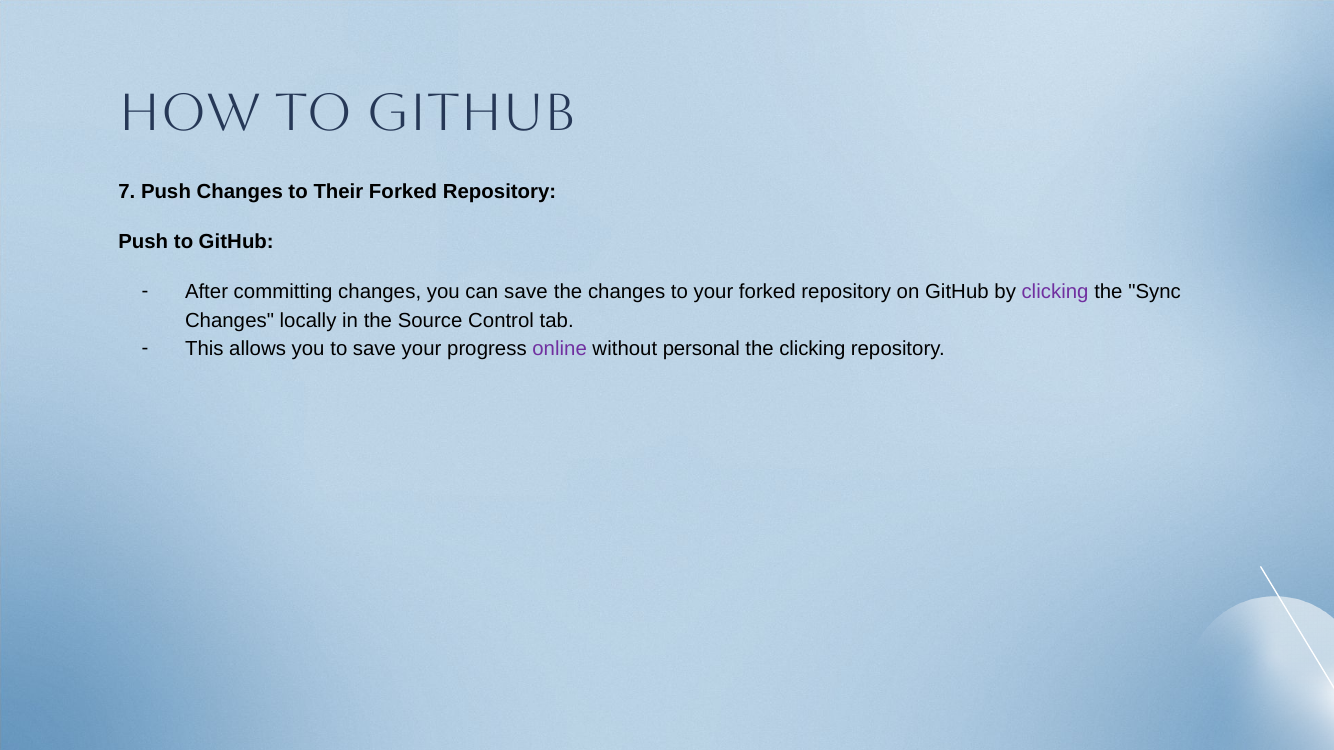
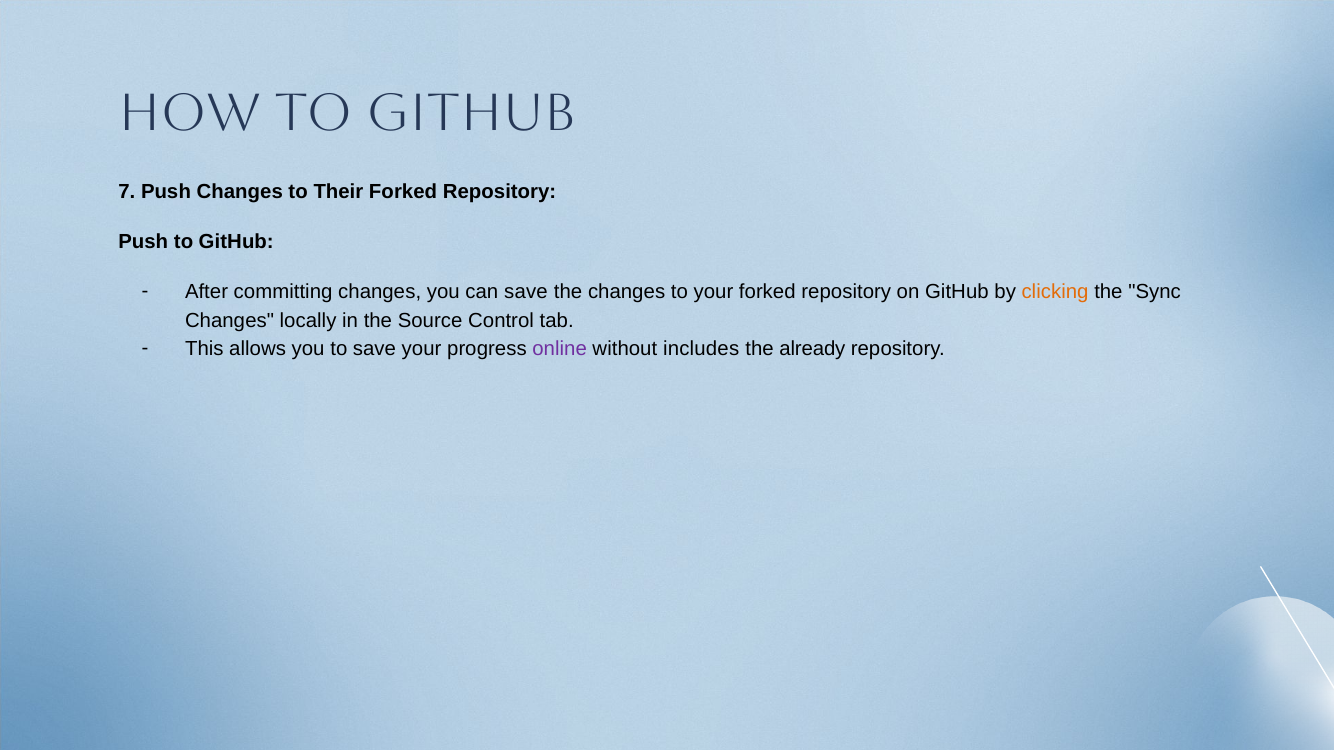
clicking at (1055, 292) colour: purple -> orange
personal: personal -> includes
the clicking: clicking -> already
